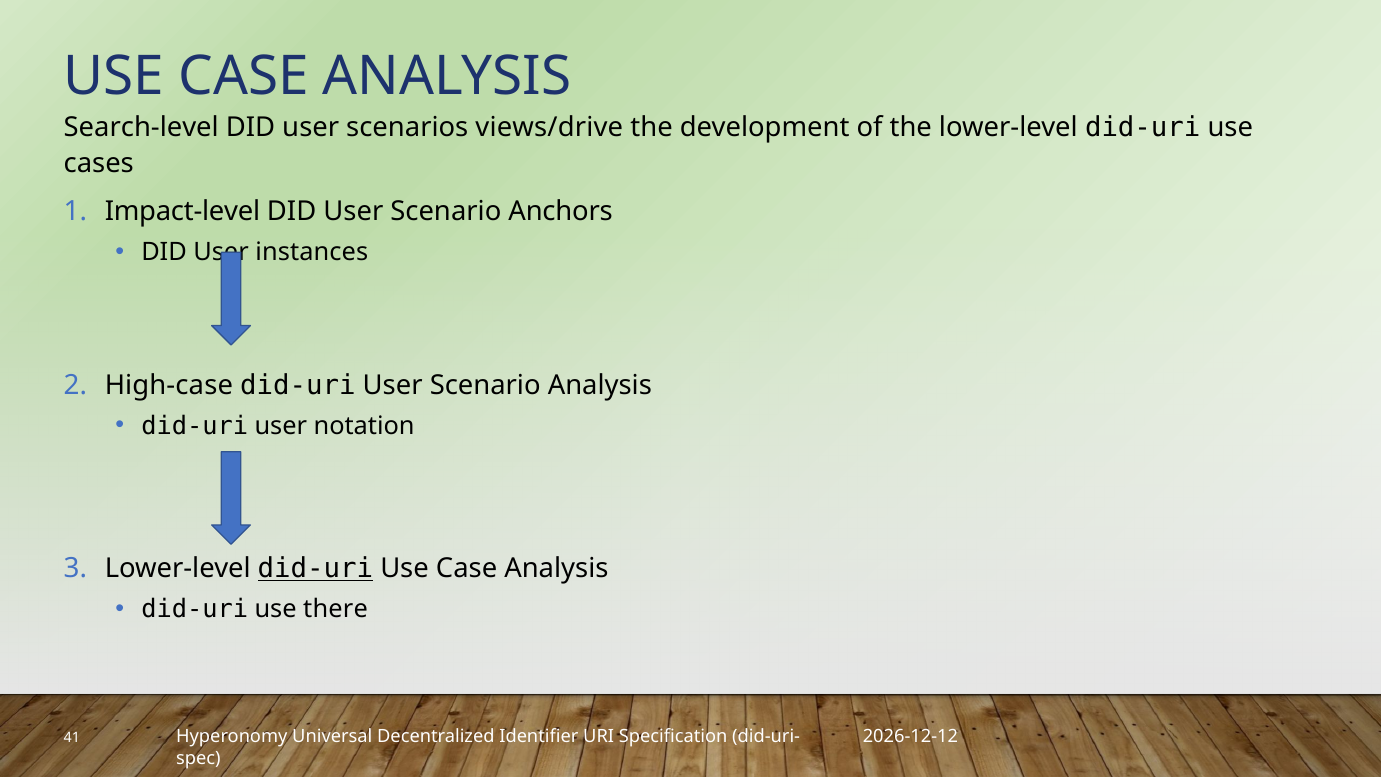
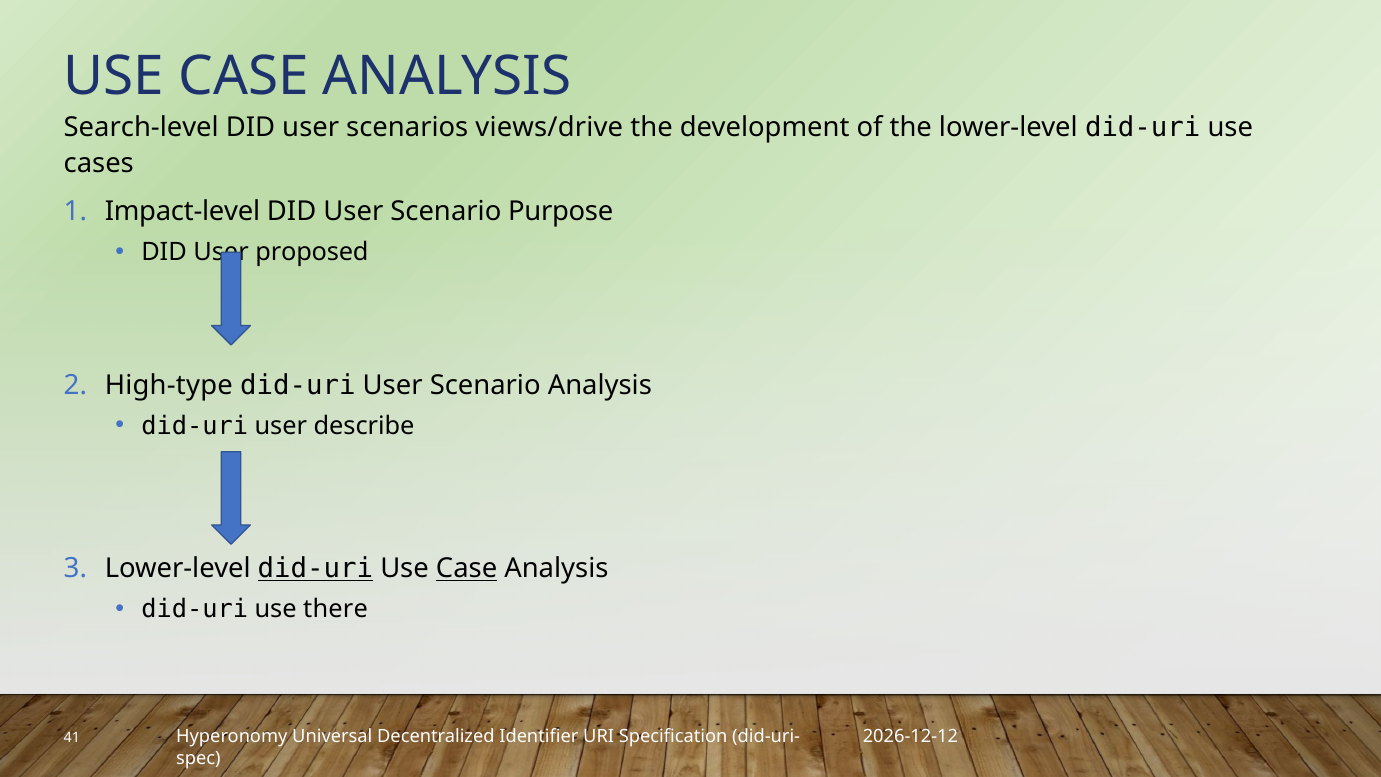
Anchors: Anchors -> Purpose
instances: instances -> proposed
High-case: High-case -> High-type
notation: notation -> describe
Case at (467, 569) underline: none -> present
